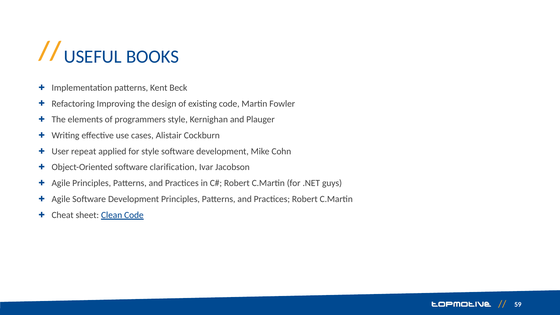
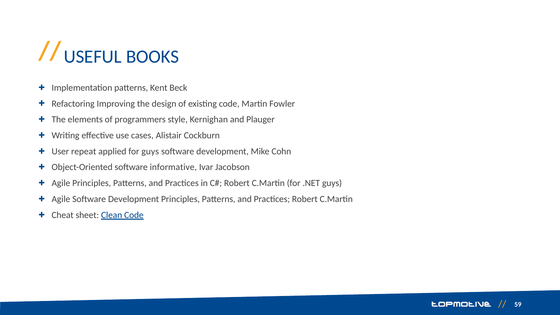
for style: style -> guys
clarification: clarification -> informative
